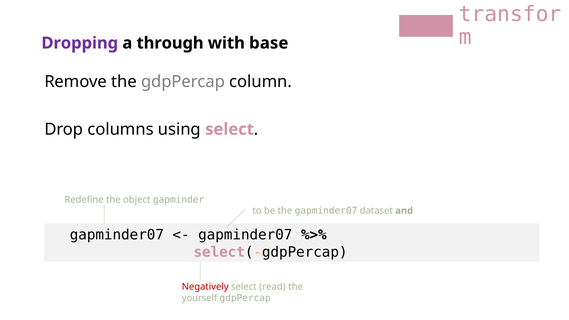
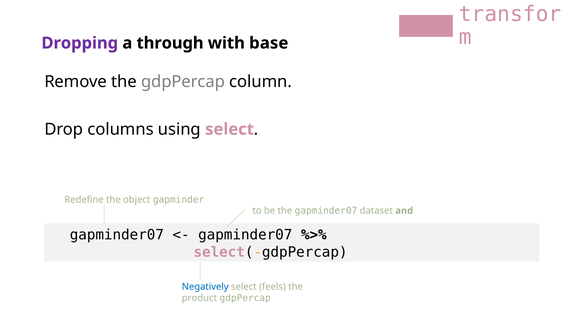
Negatively colour: red -> blue
read: read -> feels
yourself: yourself -> product
